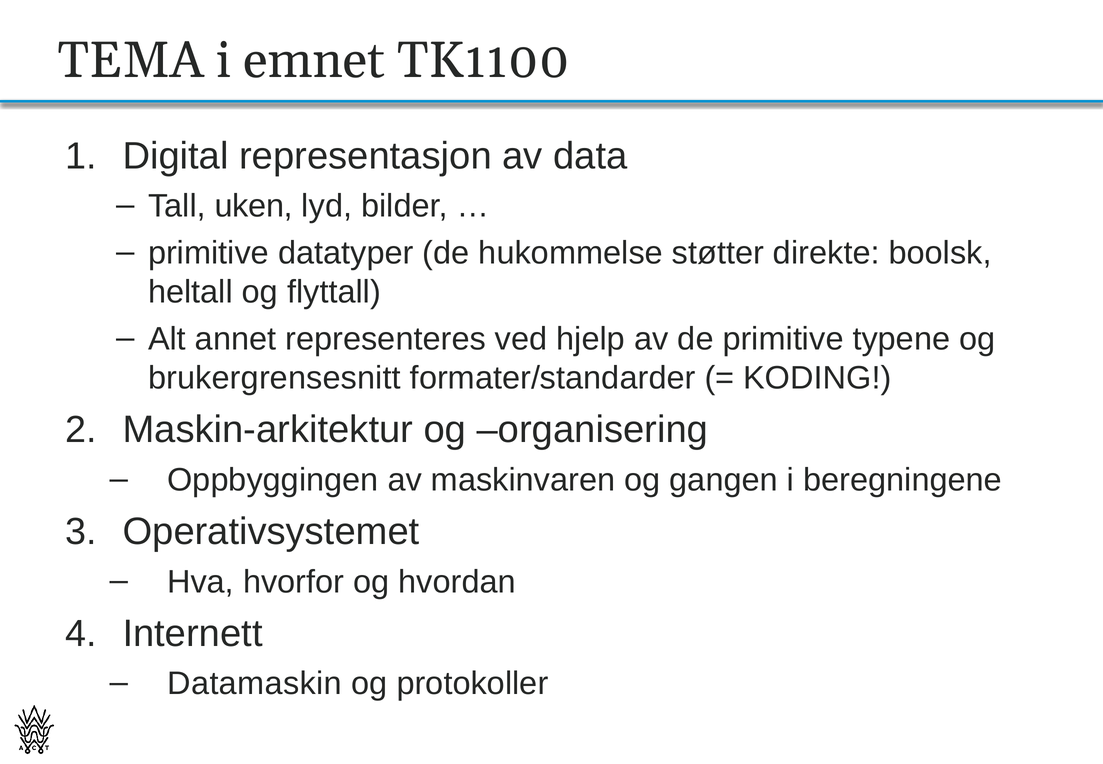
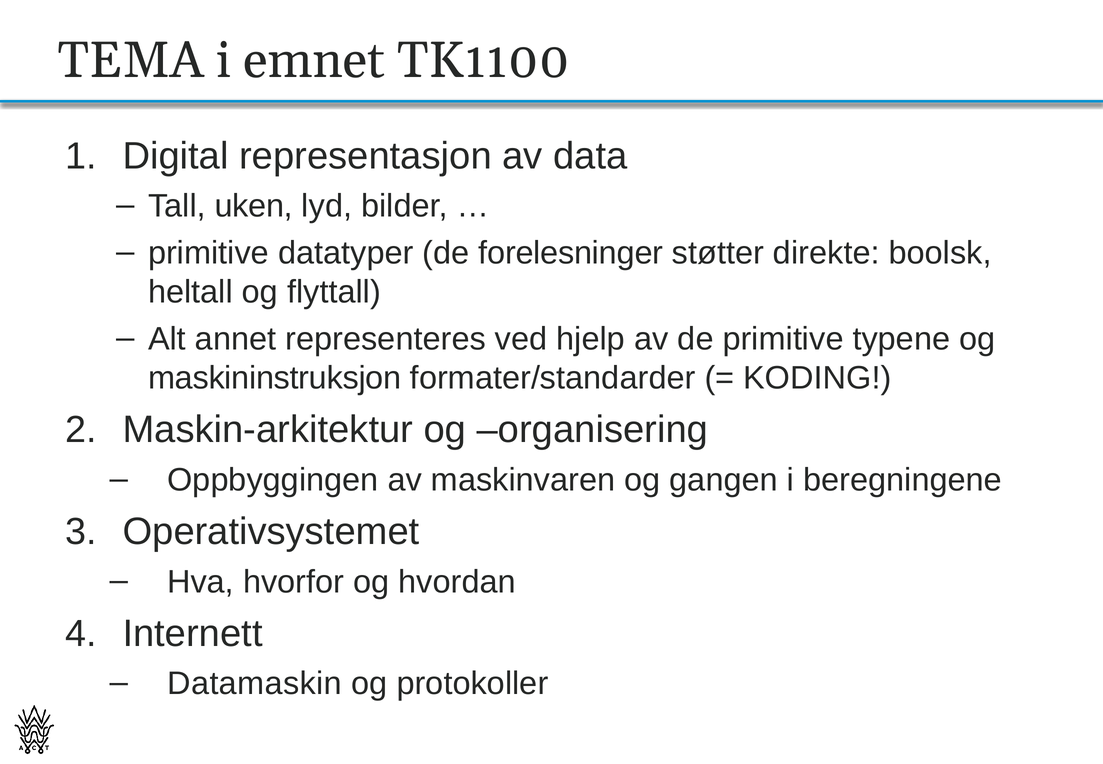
hukommelse: hukommelse -> forelesninger
brukergrensesnitt: brukergrensesnitt -> maskininstruksjon
